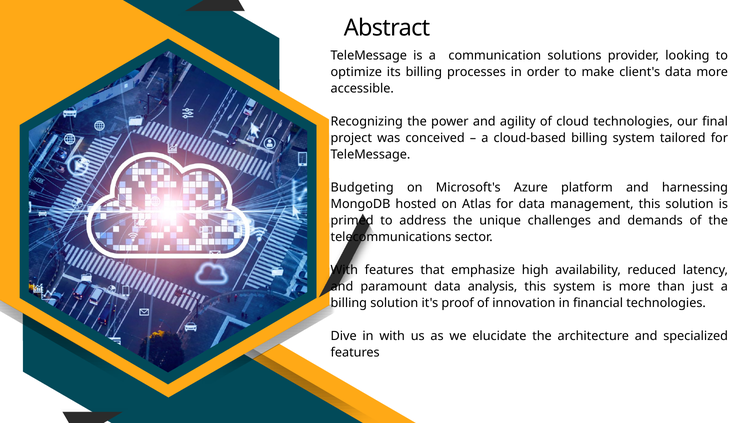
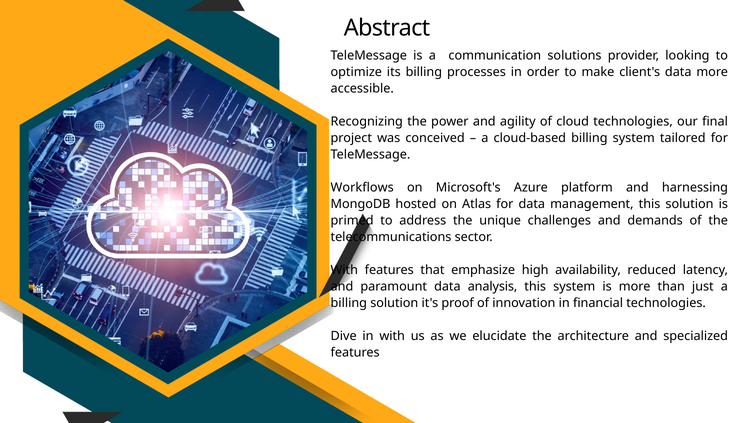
Budgeting: Budgeting -> Workflows
